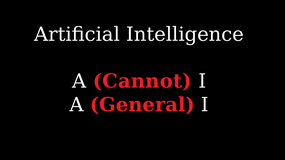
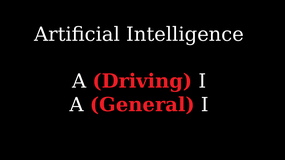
Cannot: Cannot -> Driving
